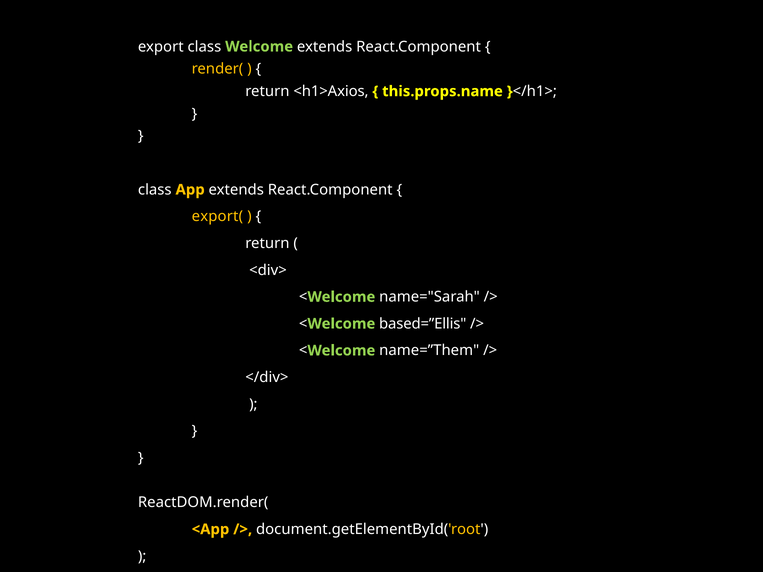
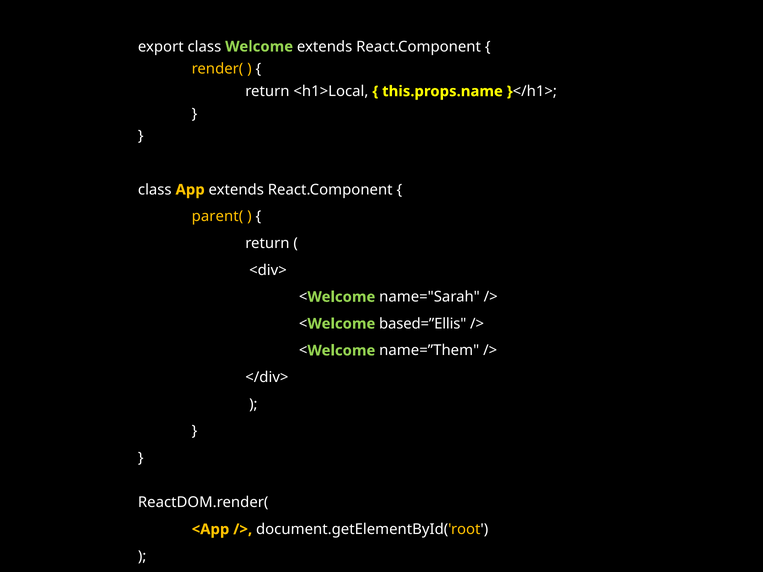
<h1>Axios: <h1>Axios -> <h1>Local
export(: export( -> parent(
